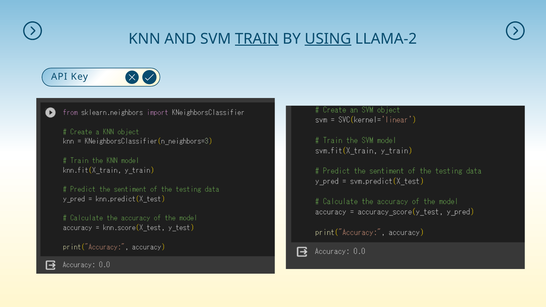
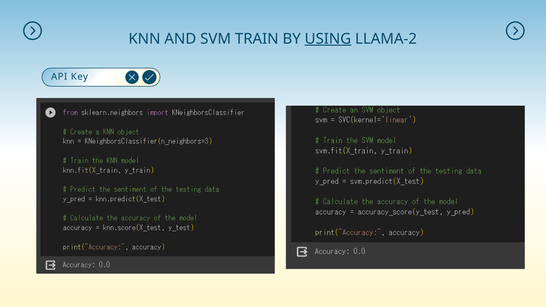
TRAIN underline: present -> none
